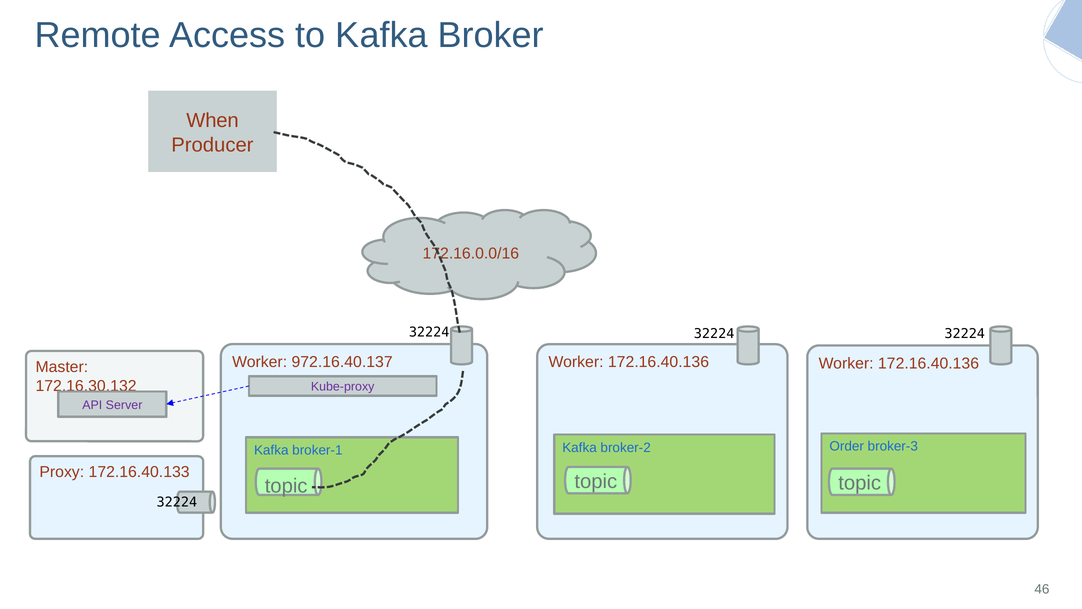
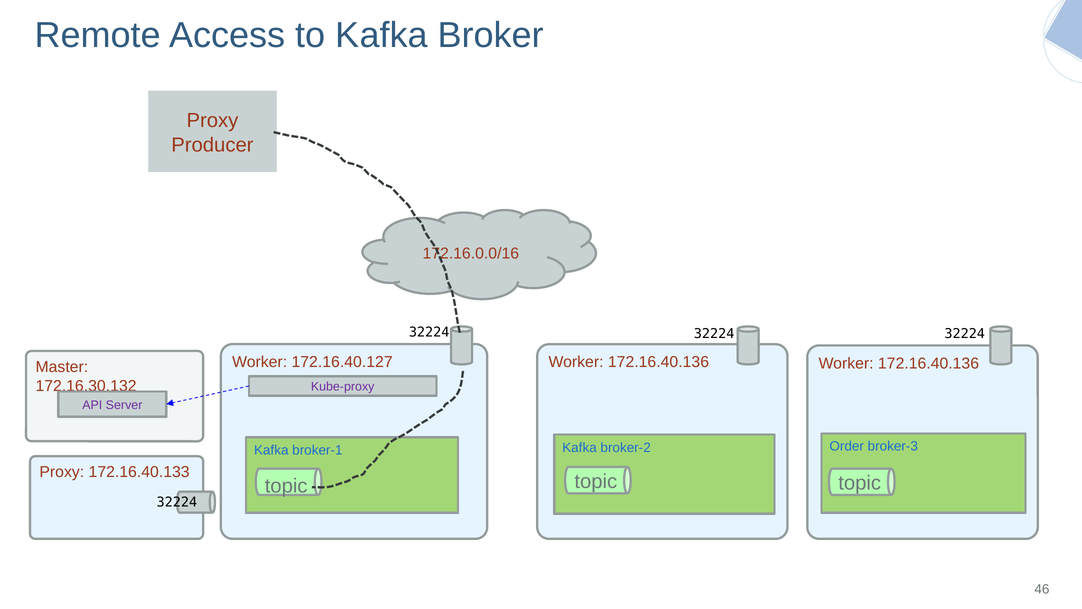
When at (213, 120): When -> Proxy
972.16.40.137: 972.16.40.137 -> 172.16.40.127
